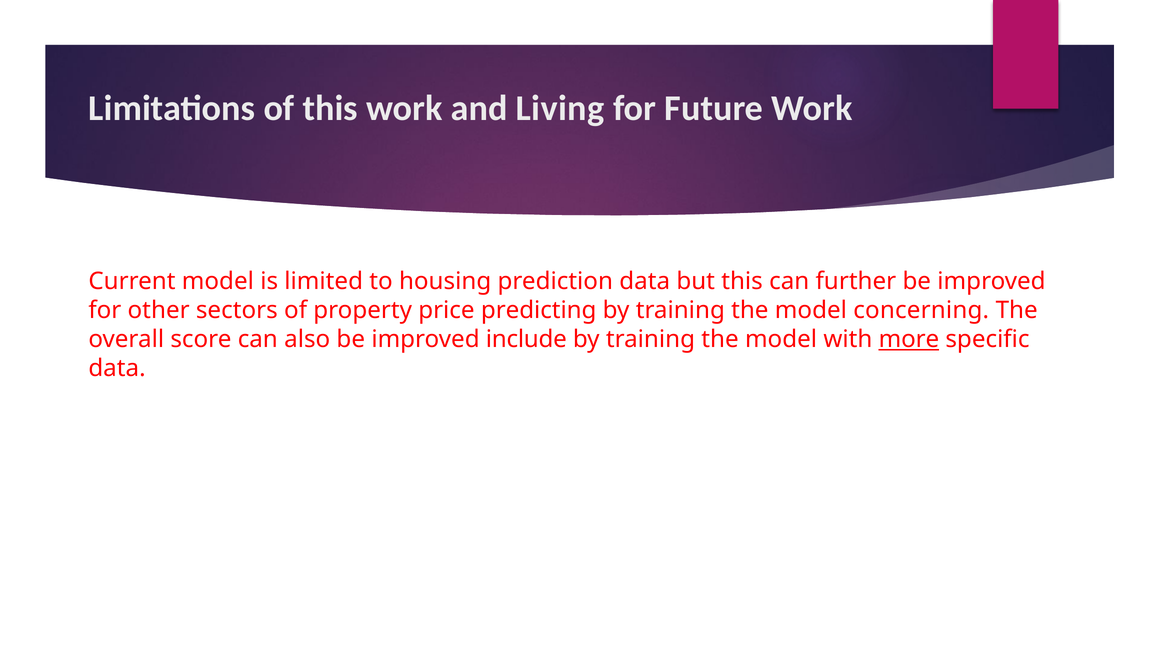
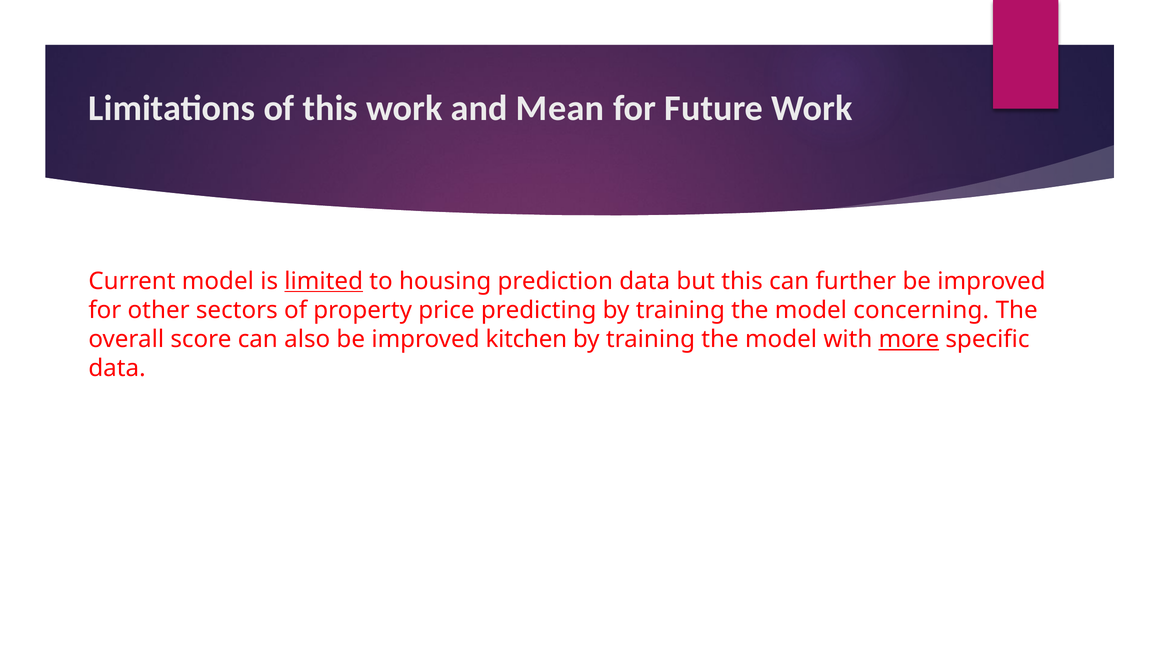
Living: Living -> Mean
limited underline: none -> present
include: include -> kitchen
